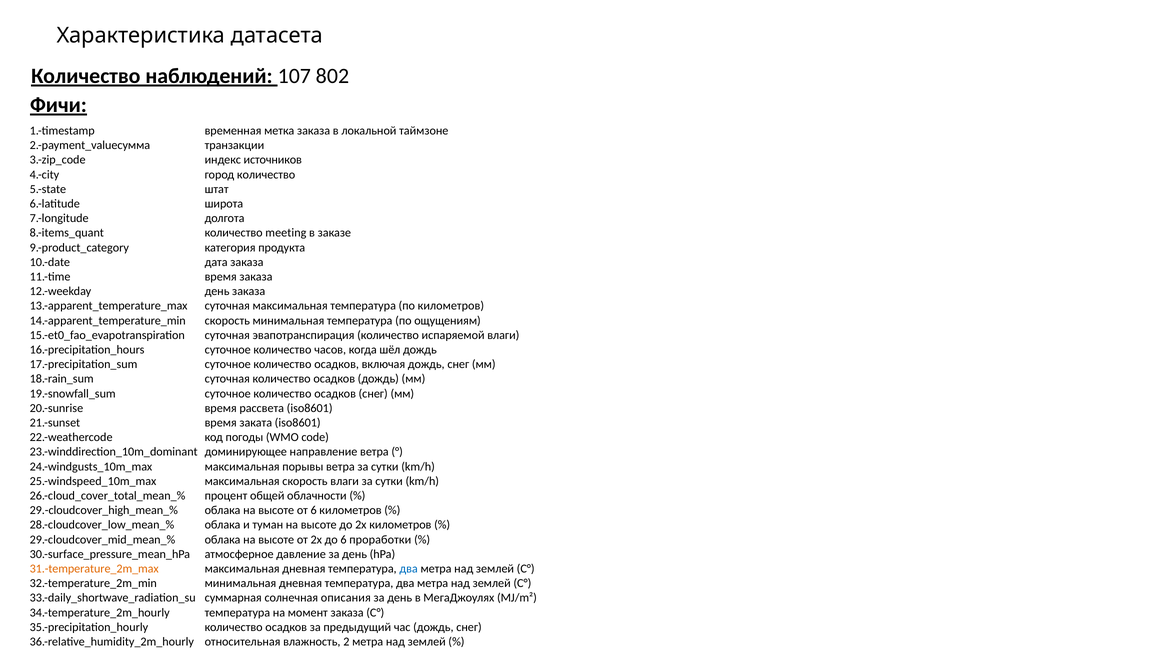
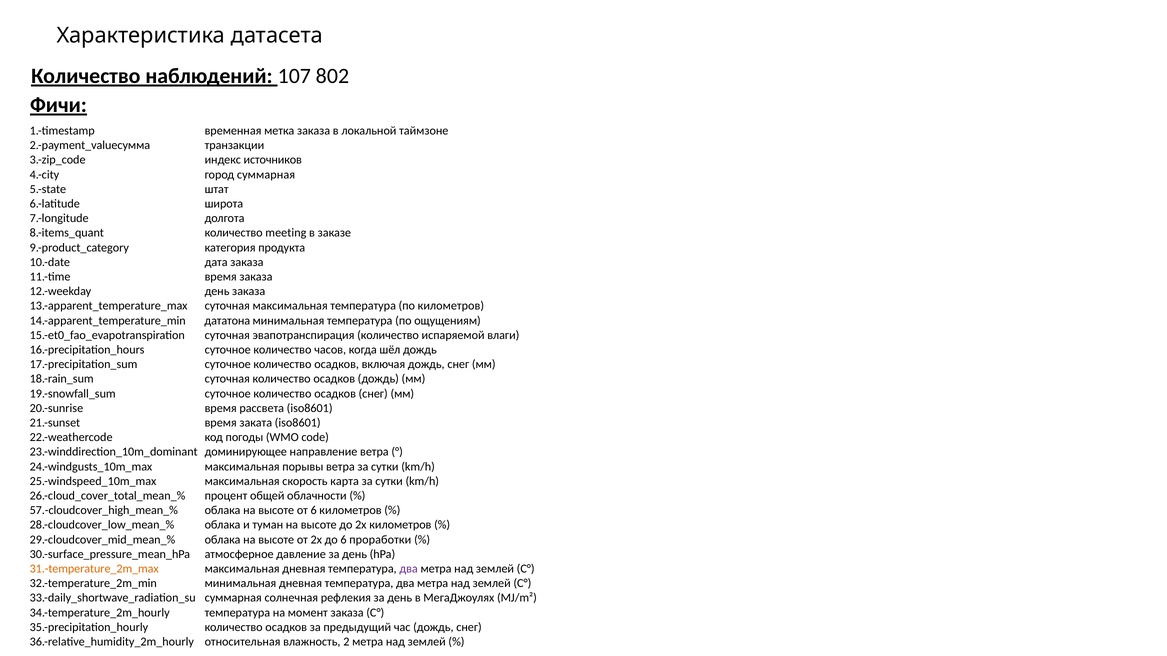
город количество: количество -> суммарная
14.-apparent_temperature_min скорость: скорость -> дататона
скорость влаги: влаги -> карта
29.-cloudcover_high_mean_%: 29.-cloudcover_high_mean_% -> 57.-cloudcover_high_mean_%
два at (409, 569) colour: blue -> purple
описания: описания -> рефлекия
